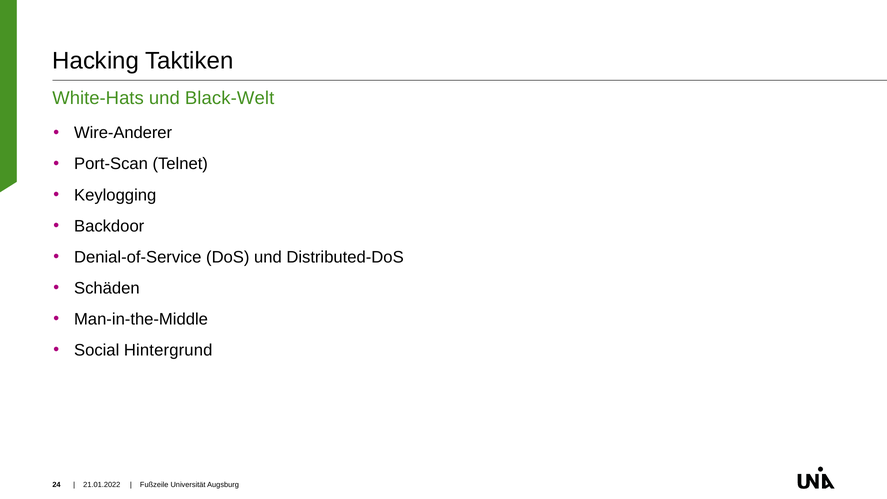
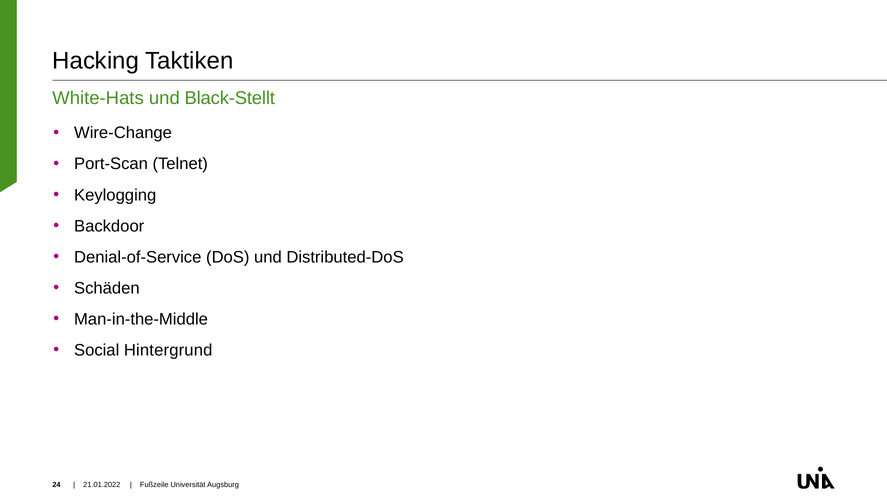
Black-Welt: Black-Welt -> Black-Stellt
Wire-Anderer: Wire-Anderer -> Wire-Change
